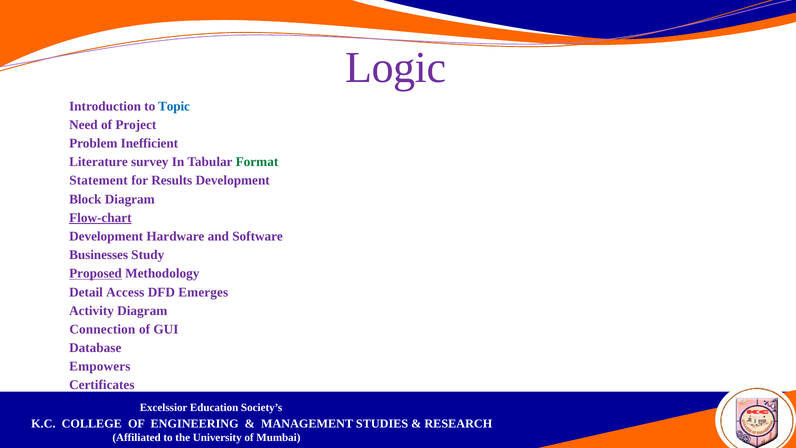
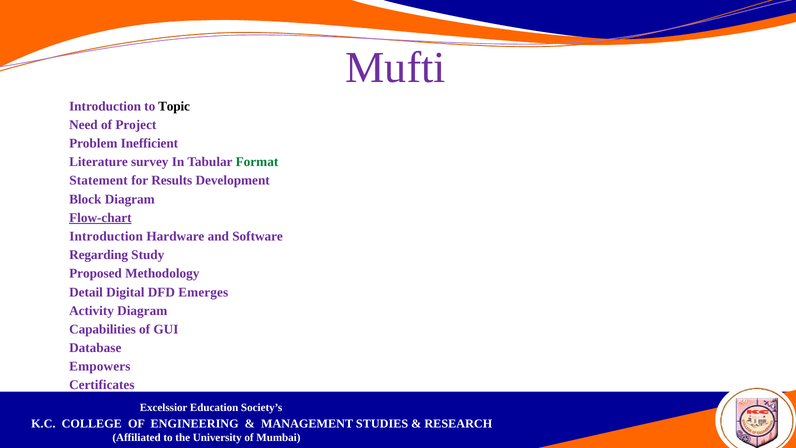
Logic: Logic -> Mufti
Topic colour: blue -> black
Development at (106, 236): Development -> Introduction
Businesses: Businesses -> Regarding
Proposed underline: present -> none
Access: Access -> Digital
Connection: Connection -> Capabilities
